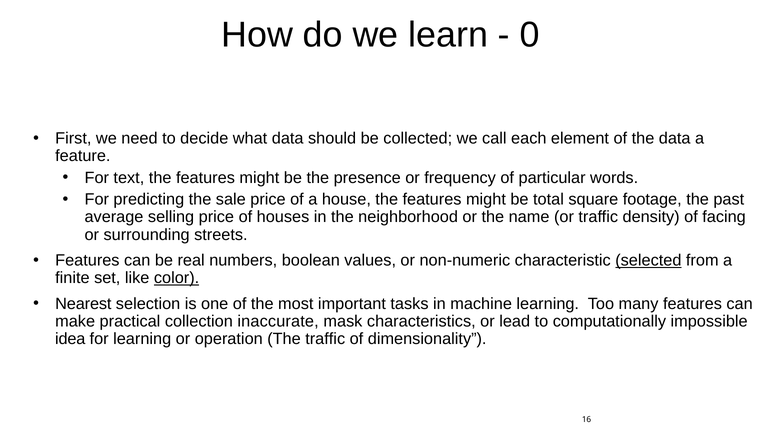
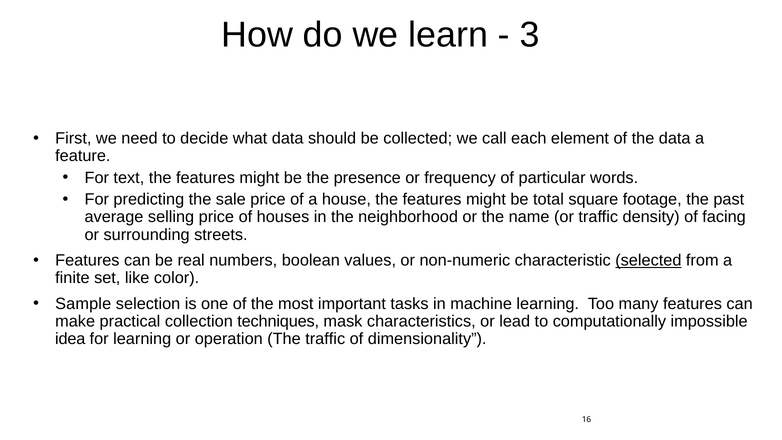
0: 0 -> 3
color underline: present -> none
Nearest: Nearest -> Sample
inaccurate: inaccurate -> techniques
